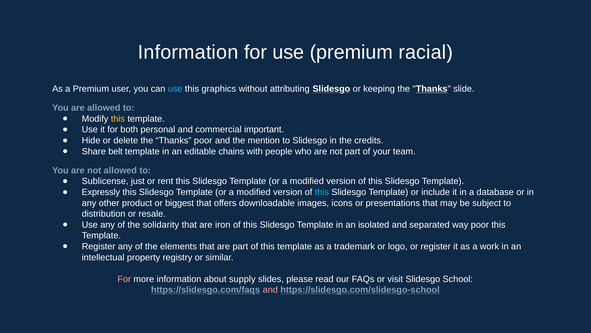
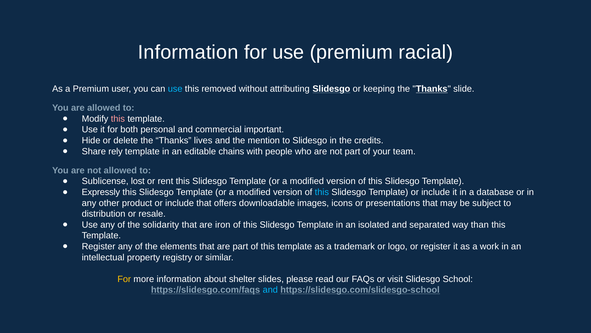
graphics: graphics -> removed
this at (118, 119) colour: yellow -> pink
Thanks poor: poor -> lives
belt: belt -> rely
just: just -> lost
product or biggest: biggest -> include
way poor: poor -> than
For at (124, 279) colour: pink -> yellow
supply: supply -> shelter
and at (270, 289) colour: pink -> light blue
